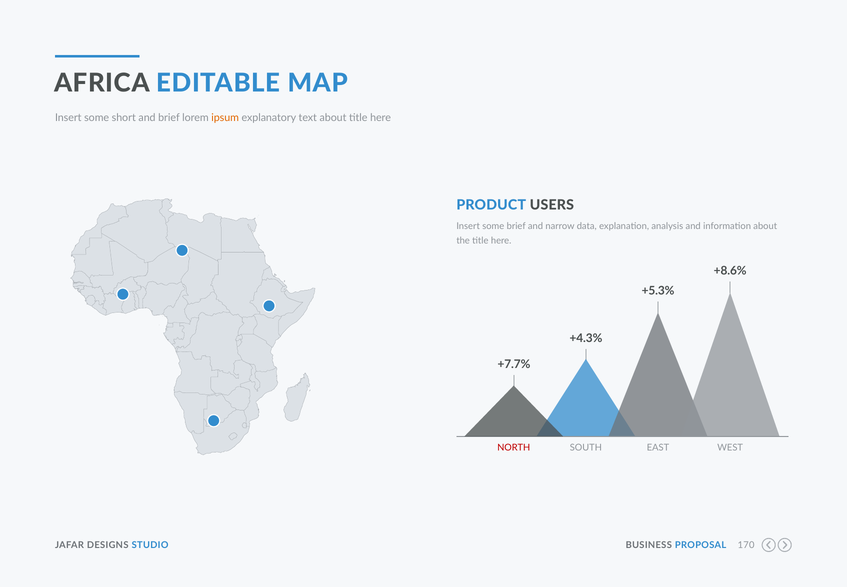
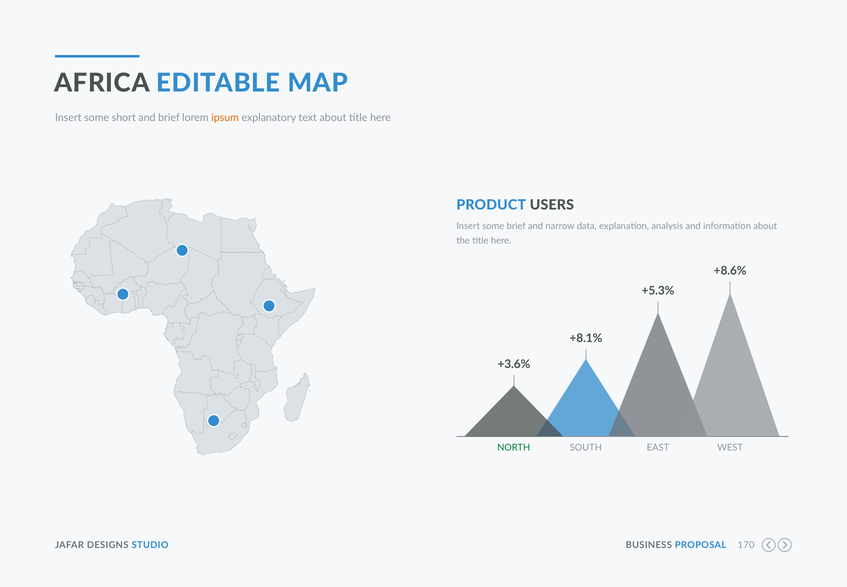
+4.3%: +4.3% -> +8.1%
+7.7%: +7.7% -> +3.6%
NORTH colour: red -> green
